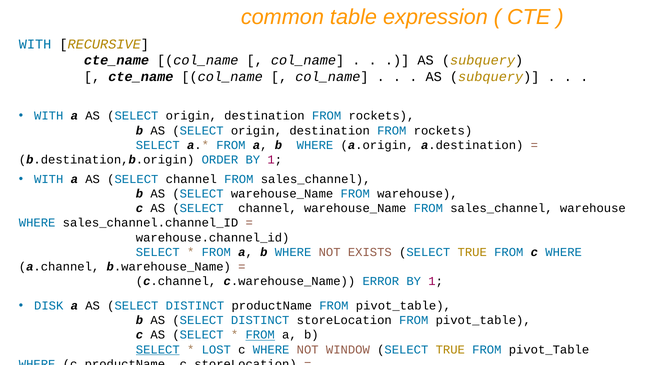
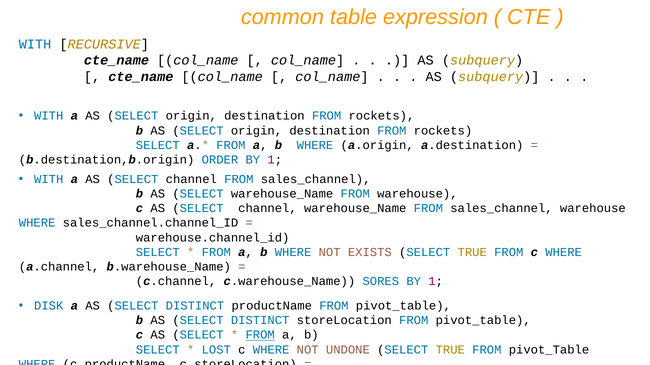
ERROR: ERROR -> SORES
SELECT at (158, 350) underline: present -> none
WINDOW: WINDOW -> UNDONE
